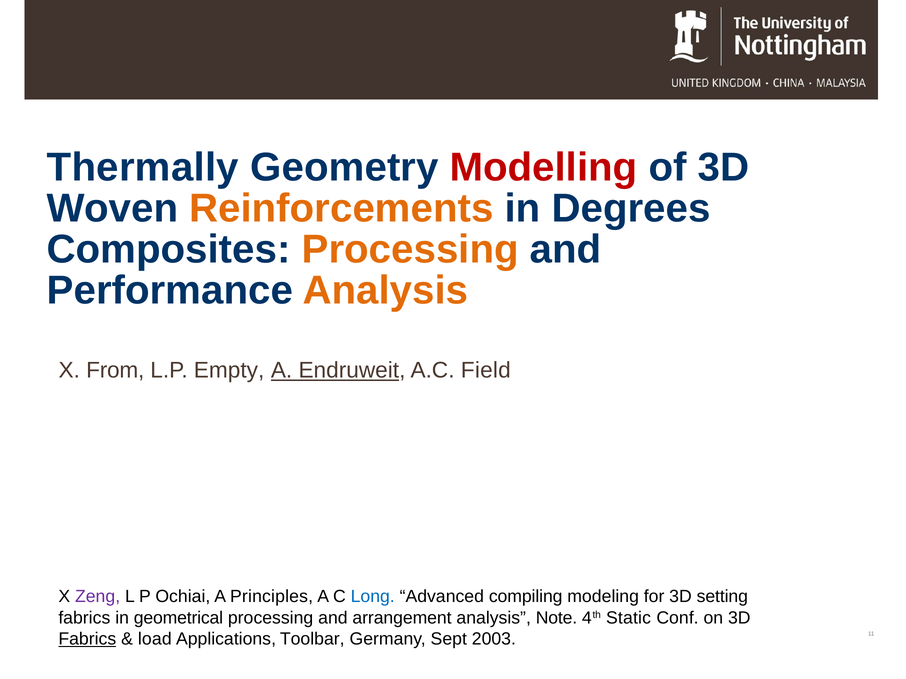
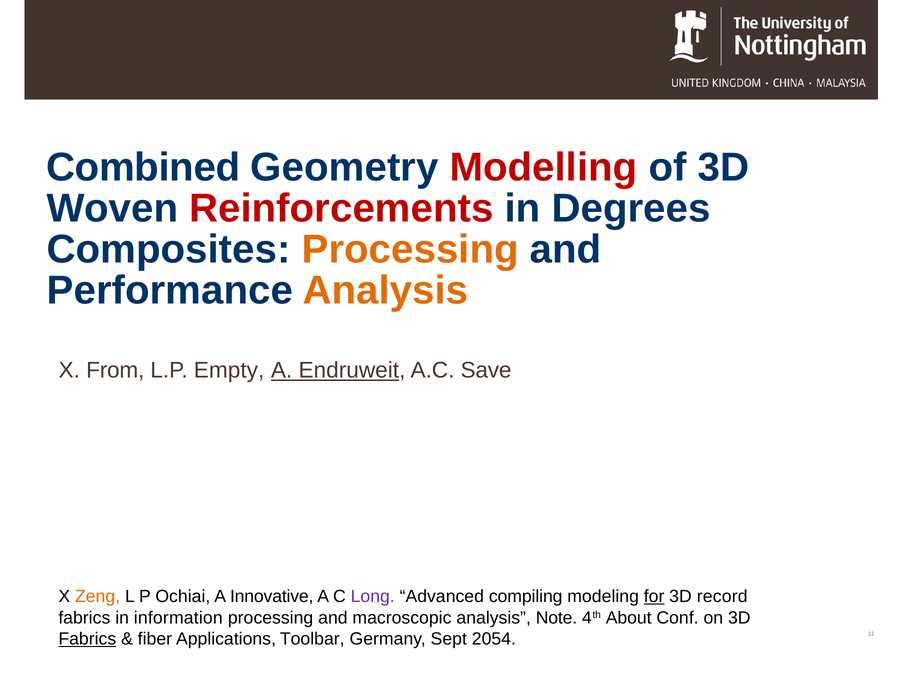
Thermally: Thermally -> Combined
Reinforcements colour: orange -> red
Field: Field -> Save
Zeng colour: purple -> orange
Principles: Principles -> Innovative
Long colour: blue -> purple
for underline: none -> present
setting: setting -> record
geometrical: geometrical -> information
arrangement: arrangement -> macroscopic
Static: Static -> About
load: load -> fiber
2003: 2003 -> 2054
